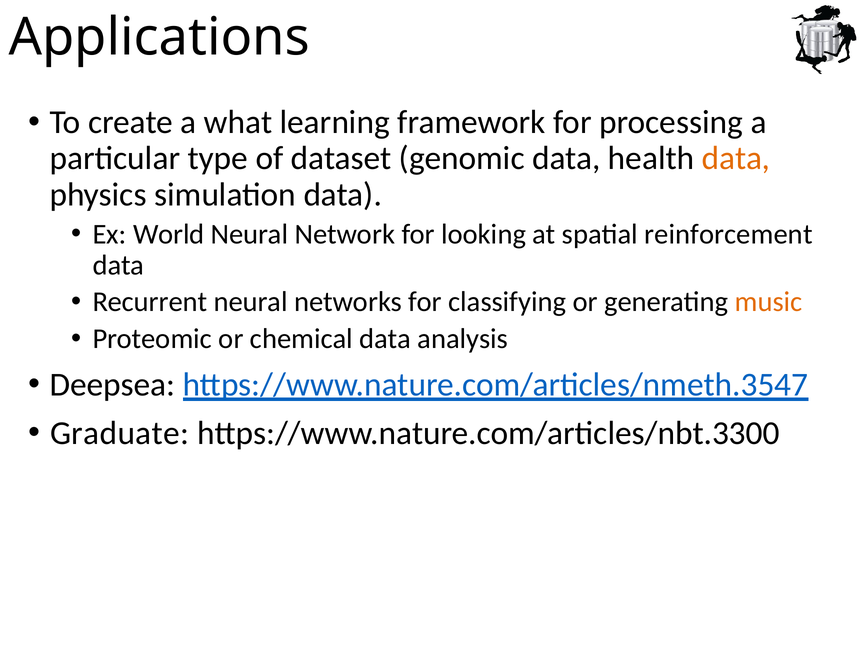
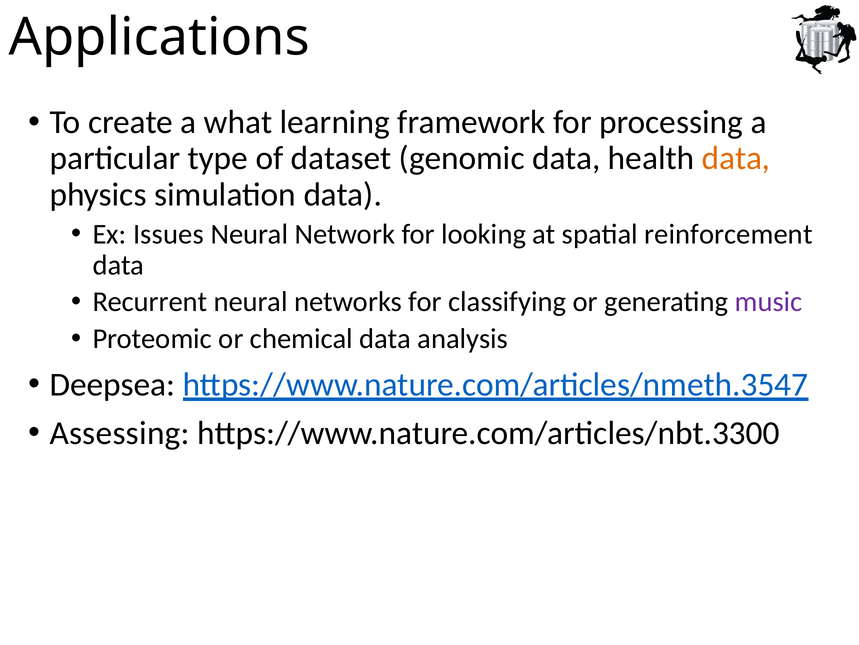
World: World -> Issues
music colour: orange -> purple
Graduate: Graduate -> Assessing
